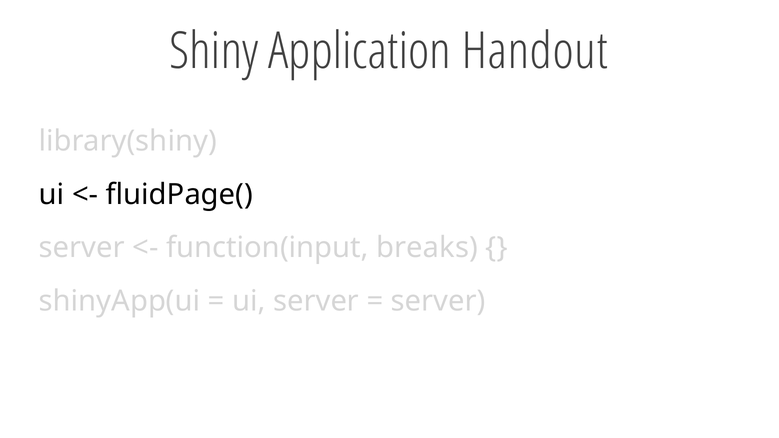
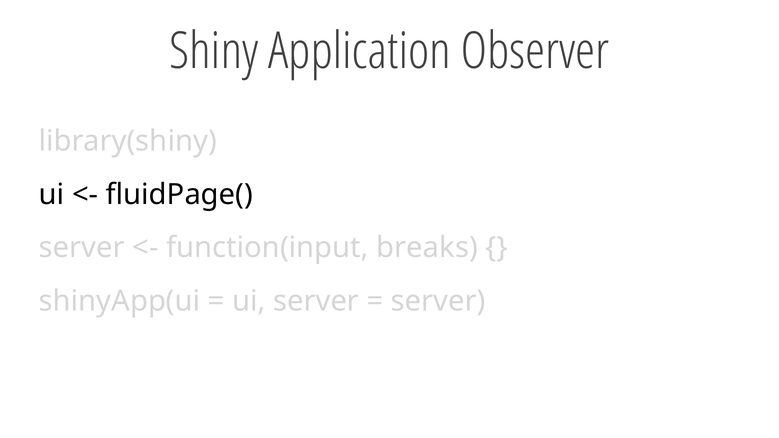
Handout: Handout -> Observer
